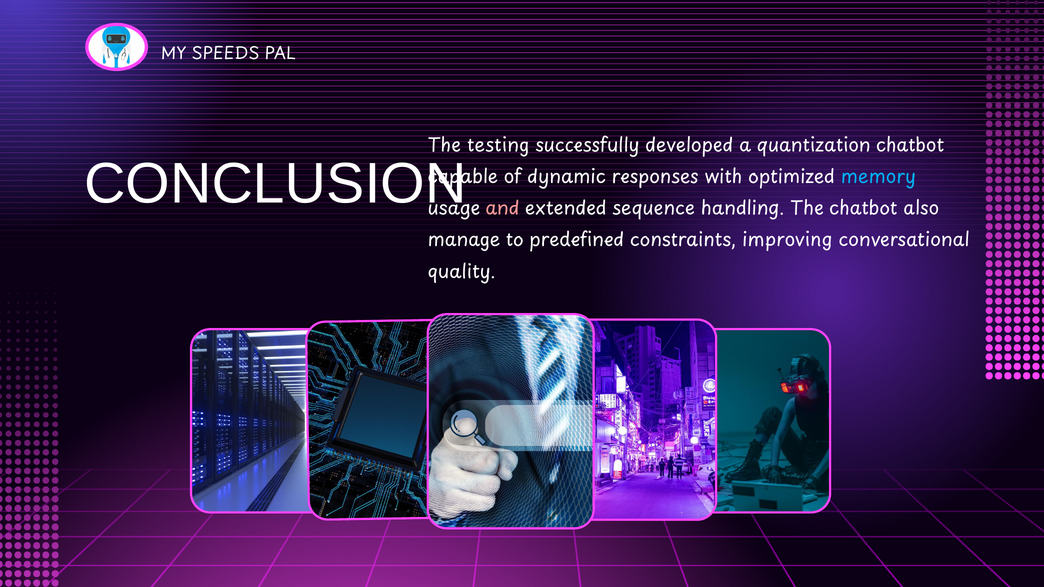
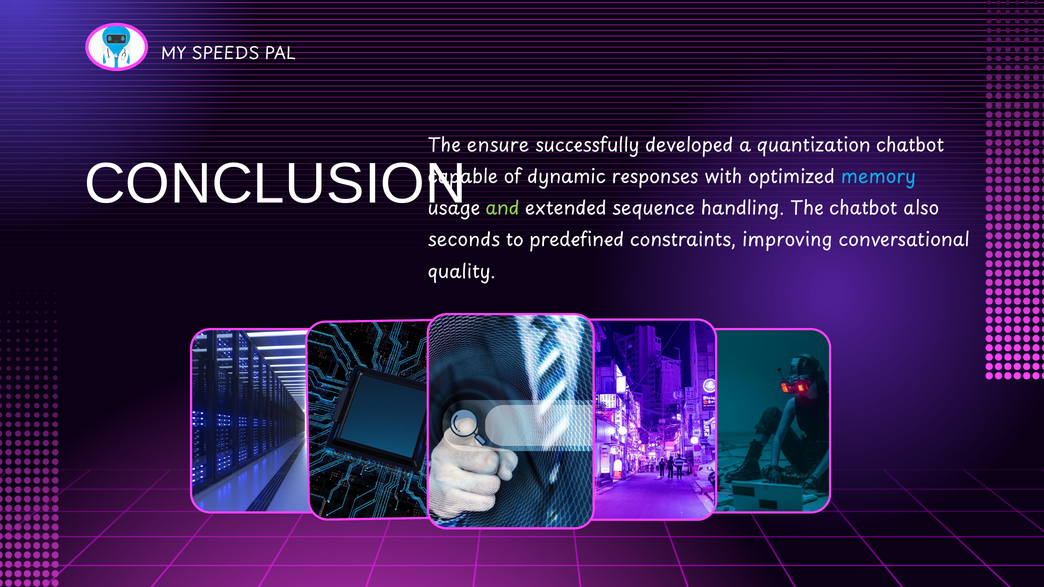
testing: testing -> ensure
and colour: pink -> light green
manage: manage -> seconds
